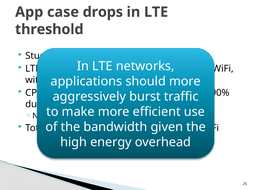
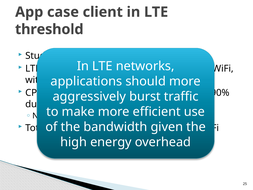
drops: drops -> client
